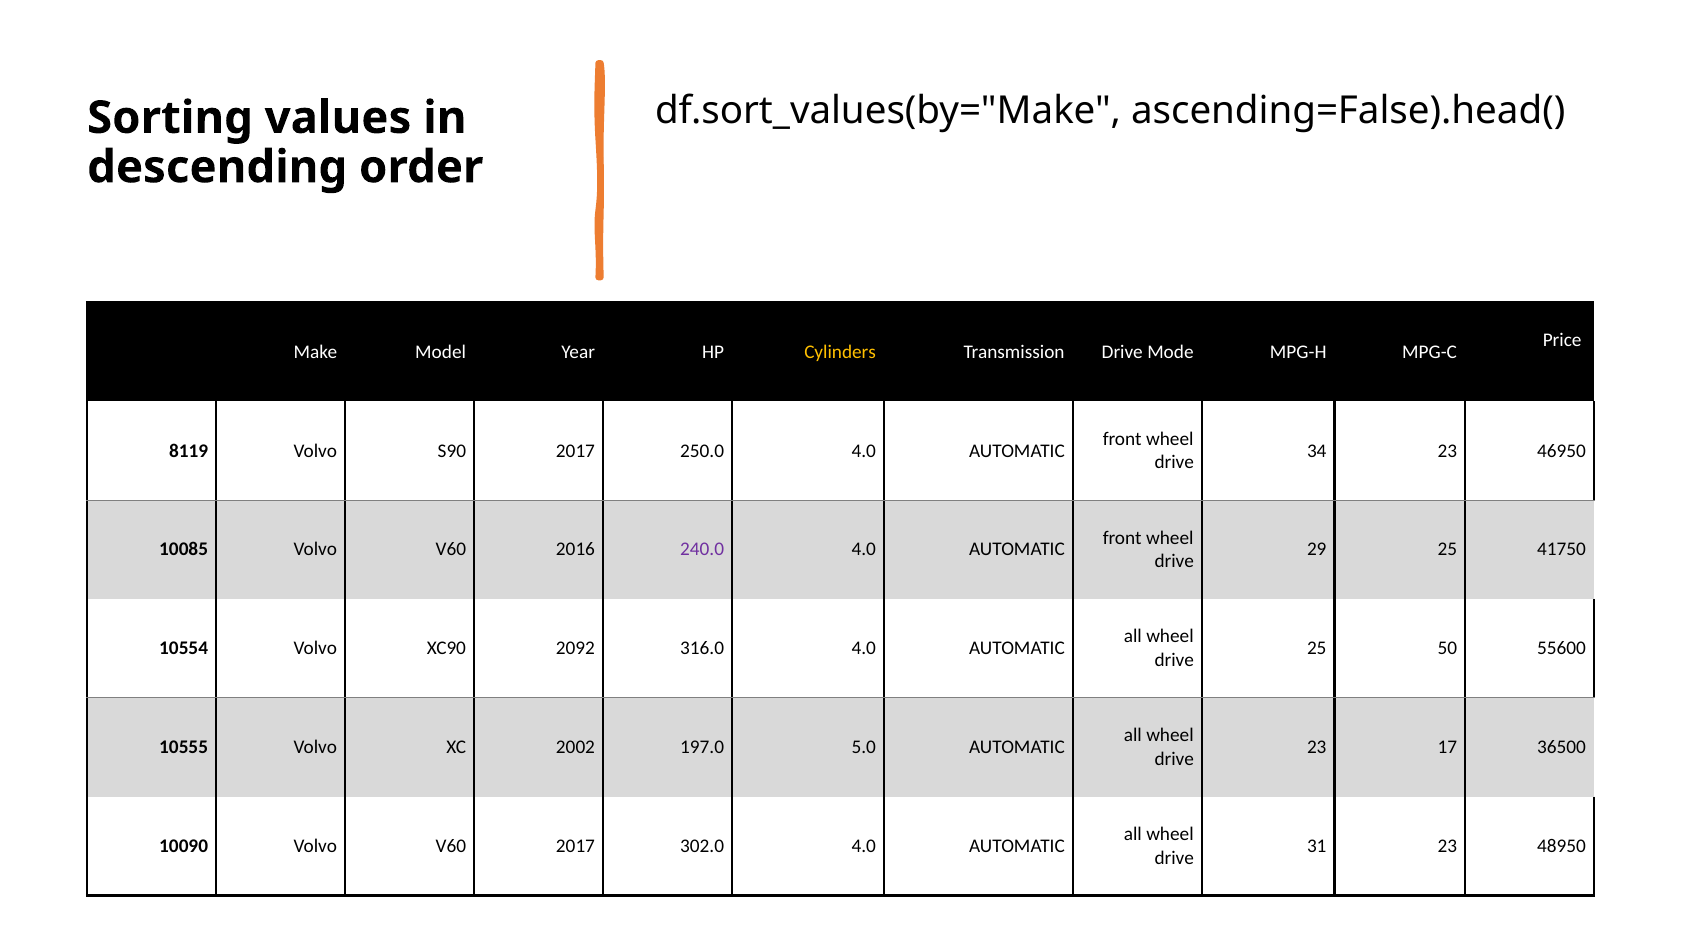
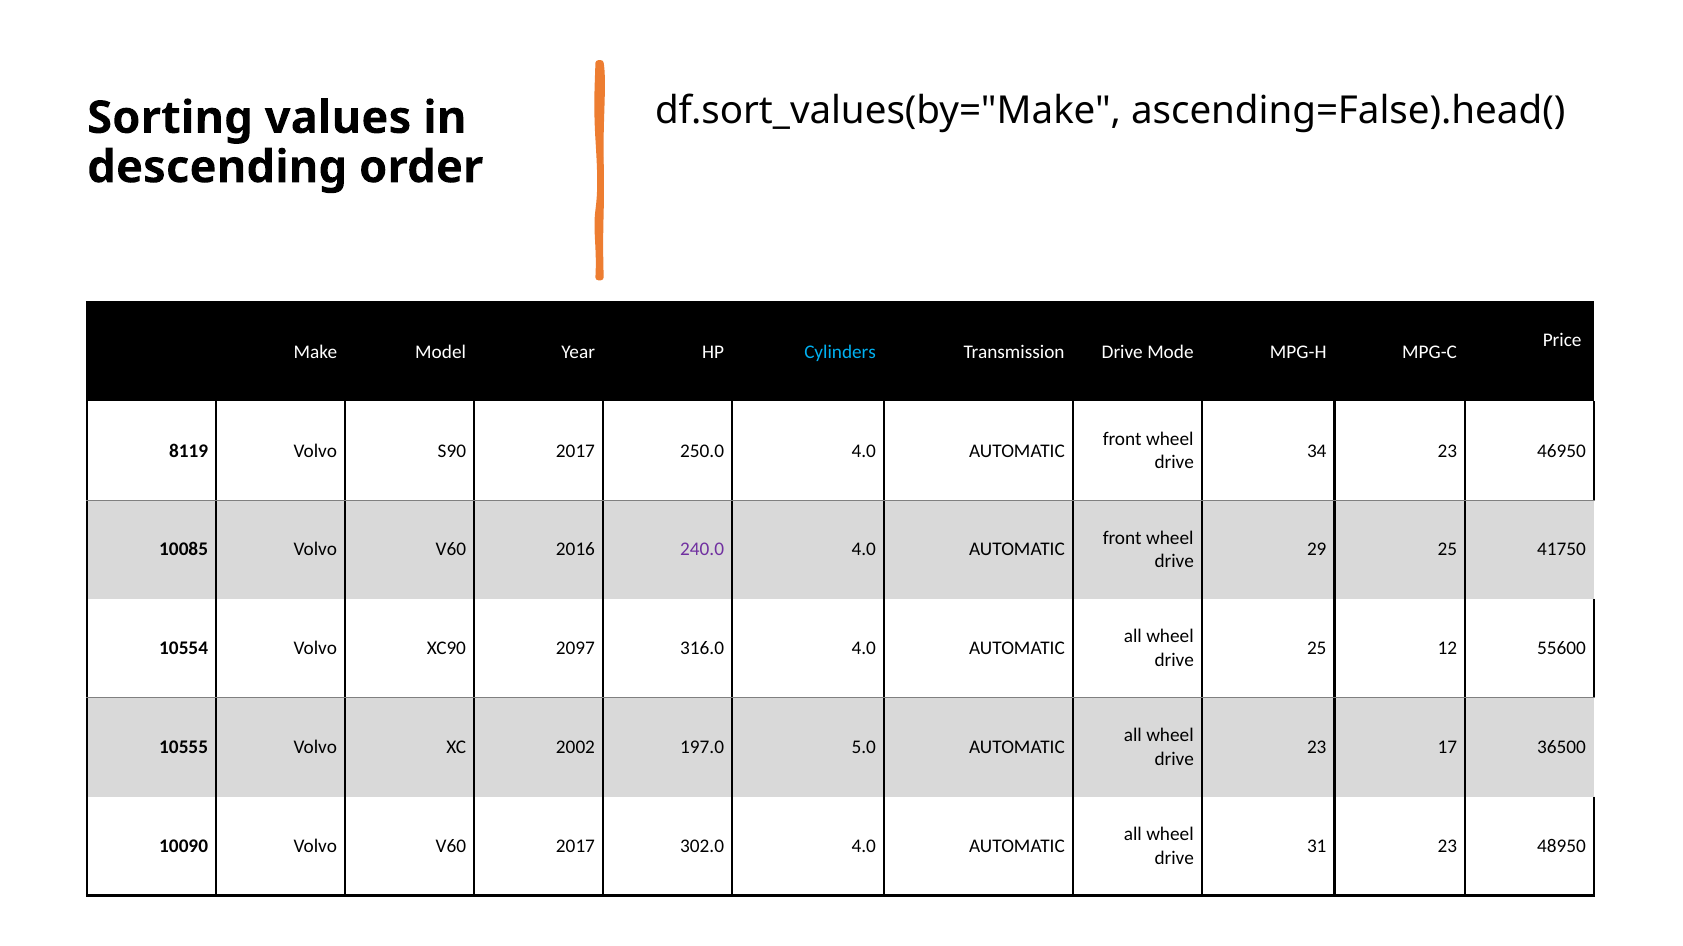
Cylinders colour: yellow -> light blue
2092: 2092 -> 2097
50: 50 -> 12
